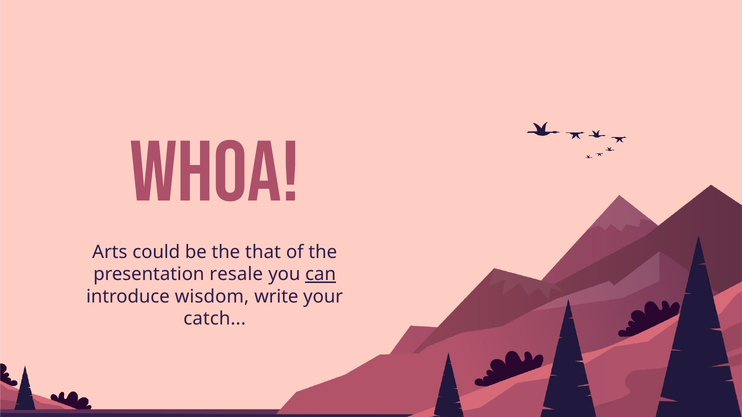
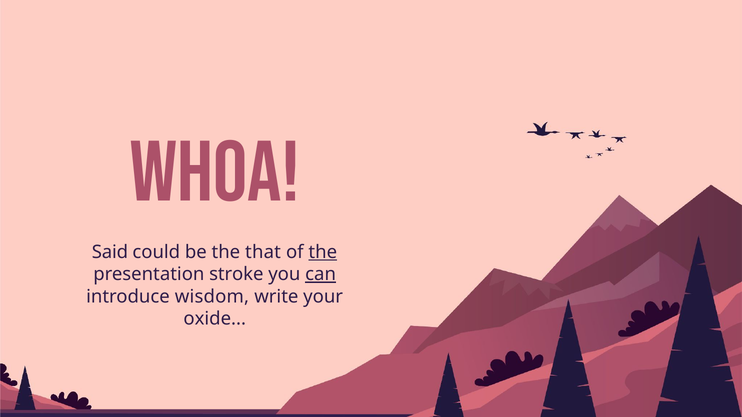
Arts: Arts -> Said
the at (323, 252) underline: none -> present
resale: resale -> stroke
catch: catch -> oxide
